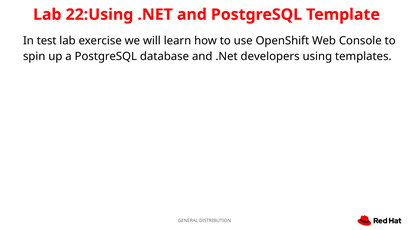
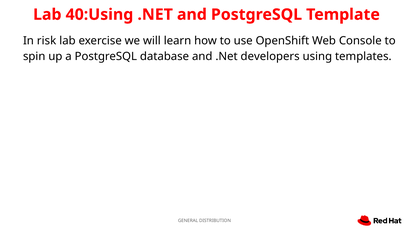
22:Using: 22:Using -> 40:Using
test: test -> risk
